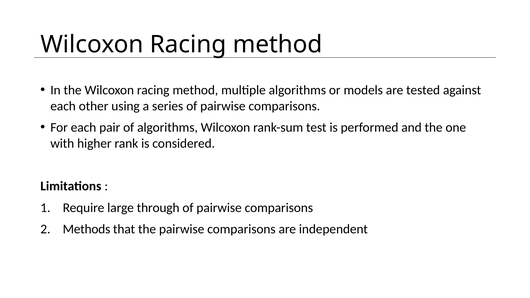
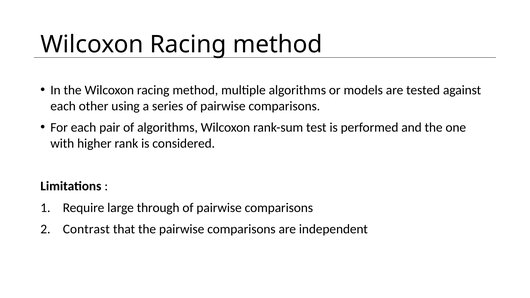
Methods: Methods -> Contrast
